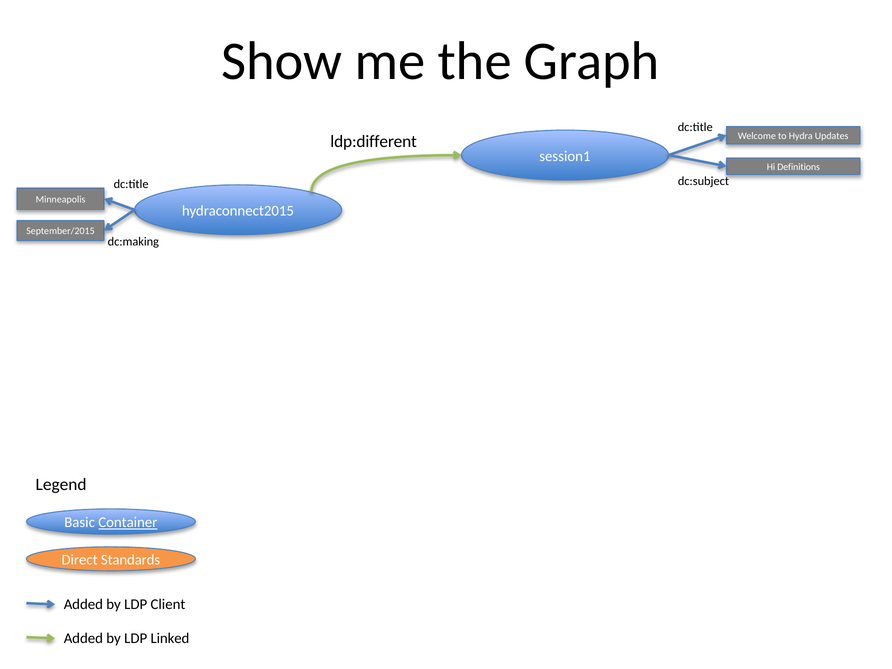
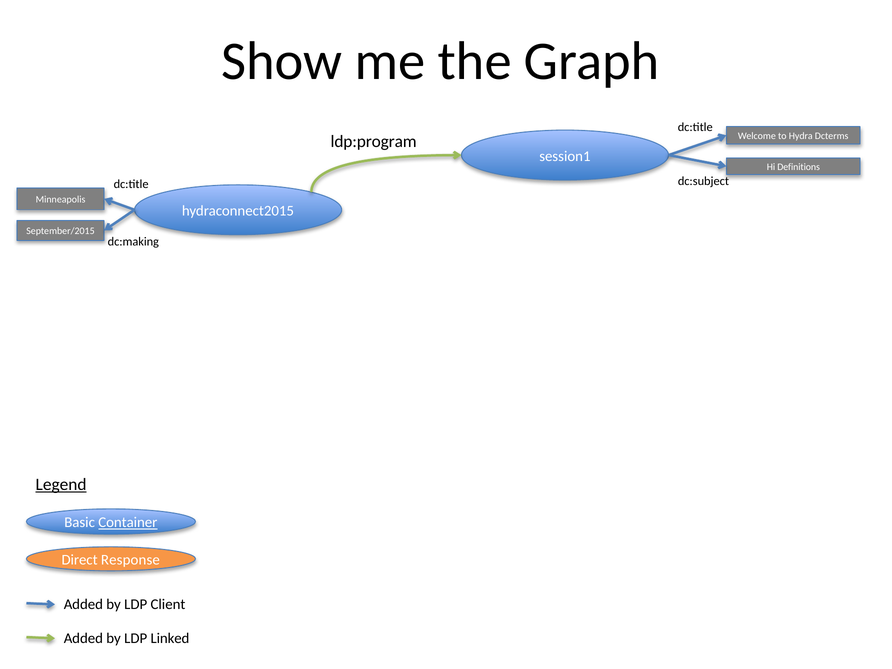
ldp:different: ldp:different -> ldp:program
Updates: Updates -> Dcterms
Legend underline: none -> present
Standards: Standards -> Response
